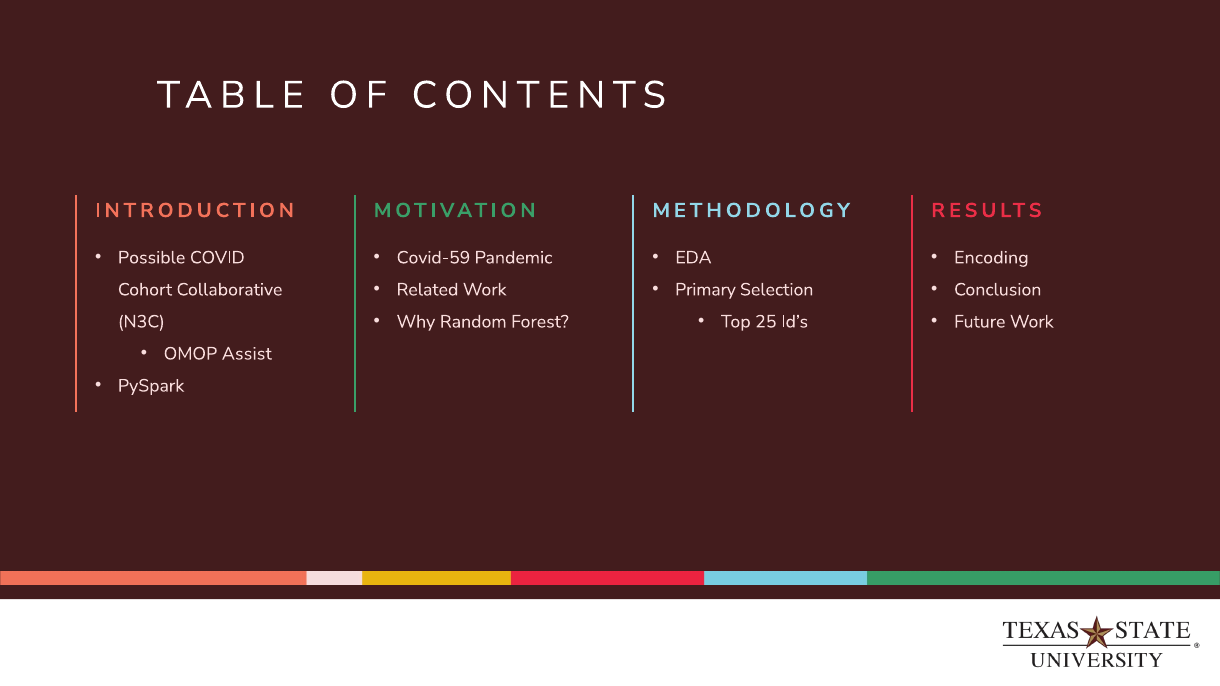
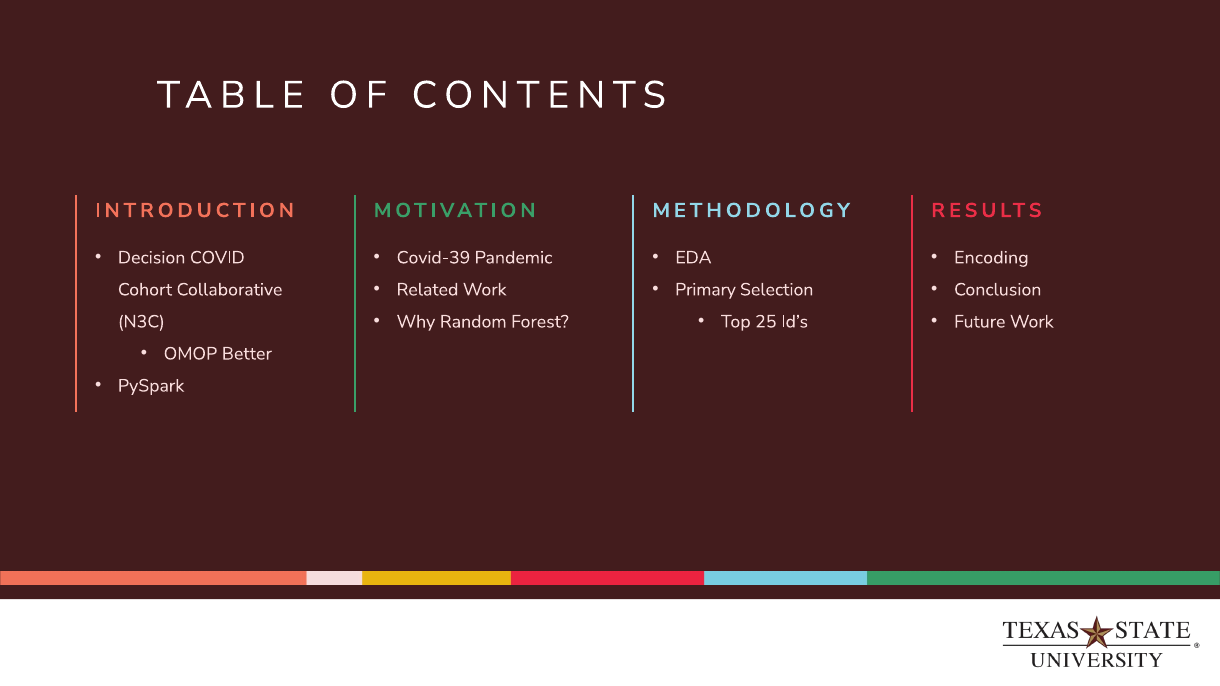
Possible: Possible -> Decision
Covid-59: Covid-59 -> Covid-39
Assist: Assist -> Better
